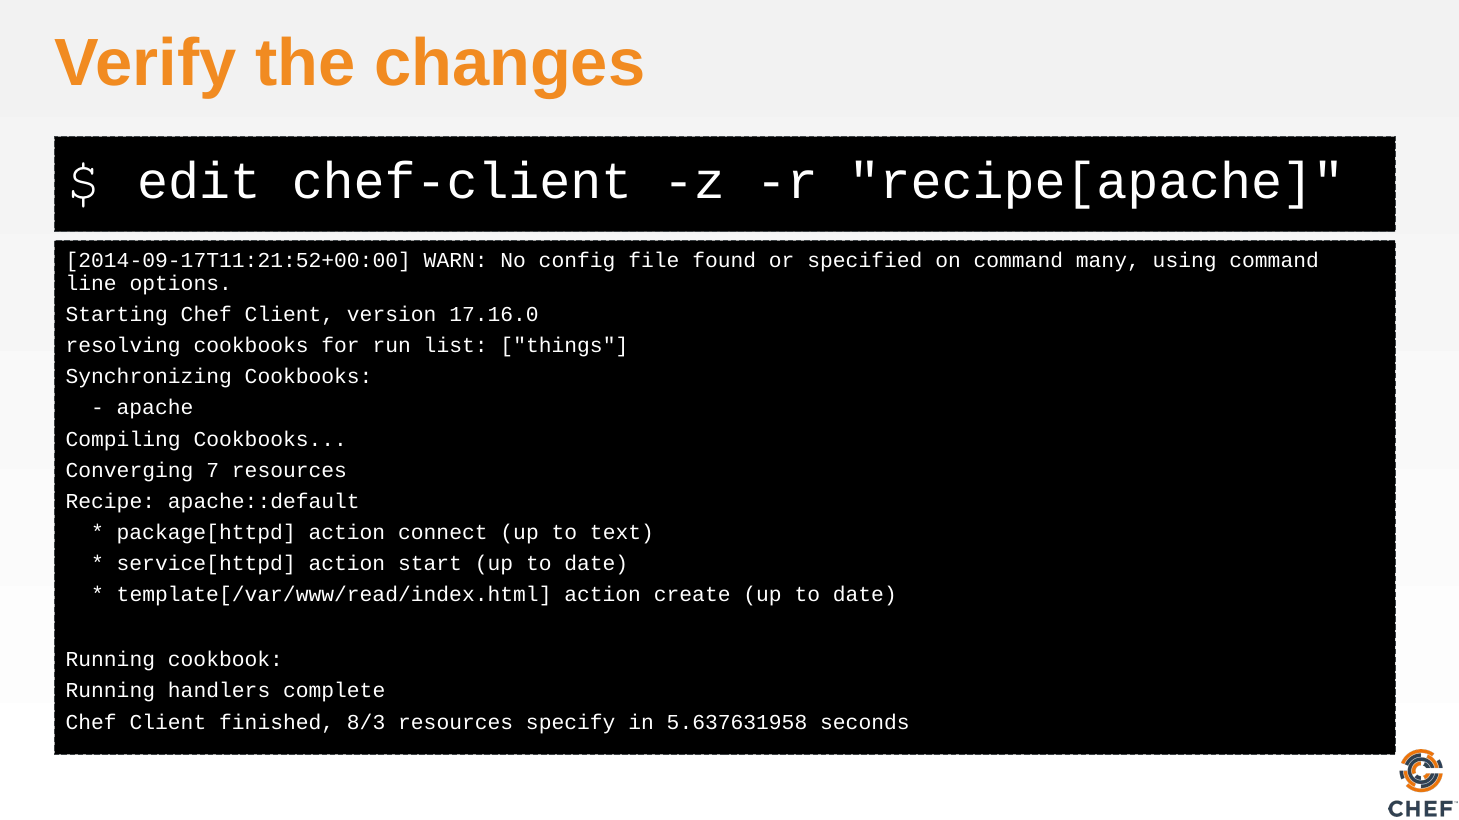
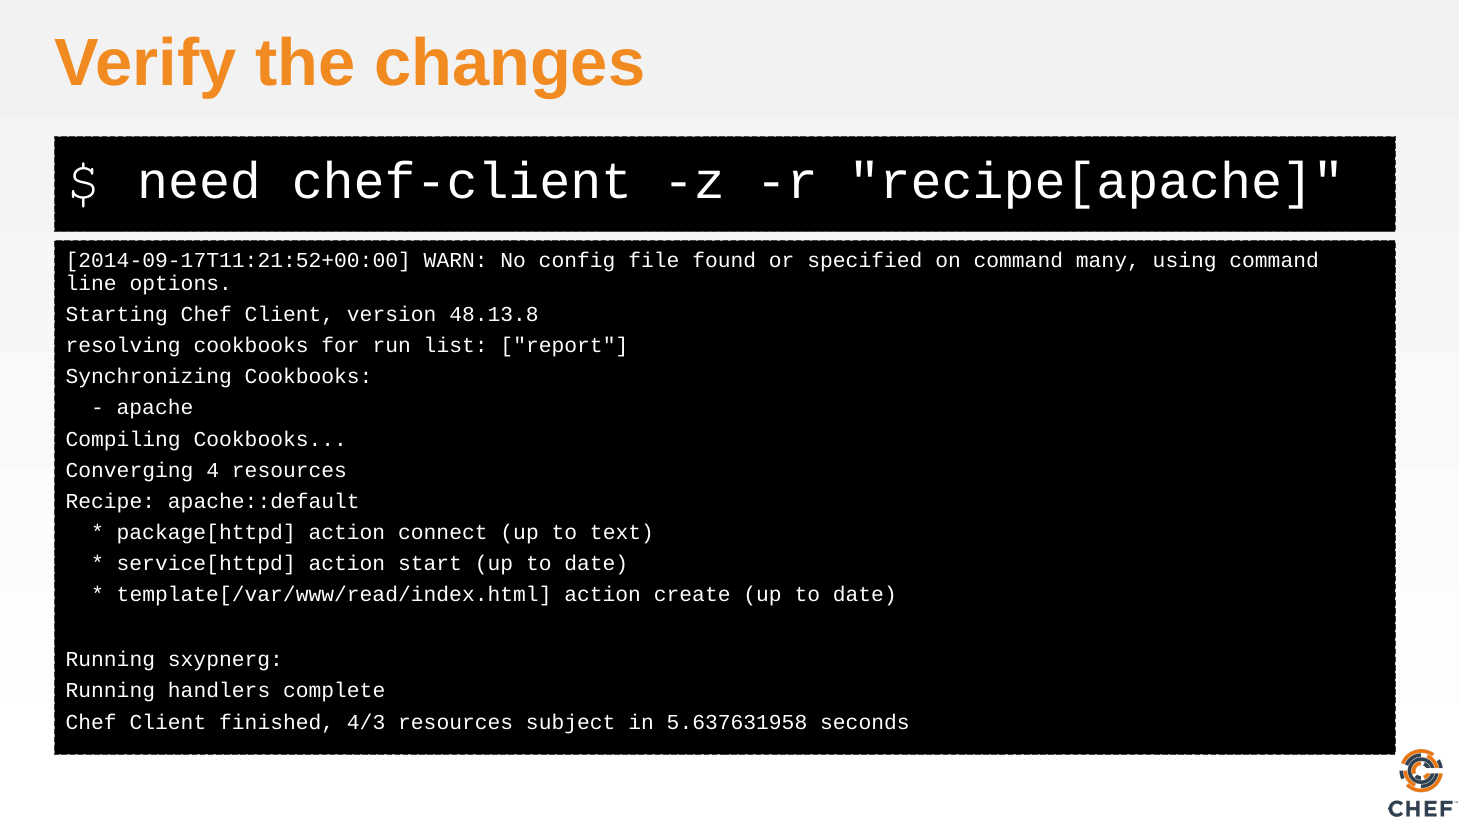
edit: edit -> need
17.16.0: 17.16.0 -> 48.13.8
things: things -> report
7: 7 -> 4
cookbook: cookbook -> sxypnerg
8/3: 8/3 -> 4/3
specify: specify -> subject
